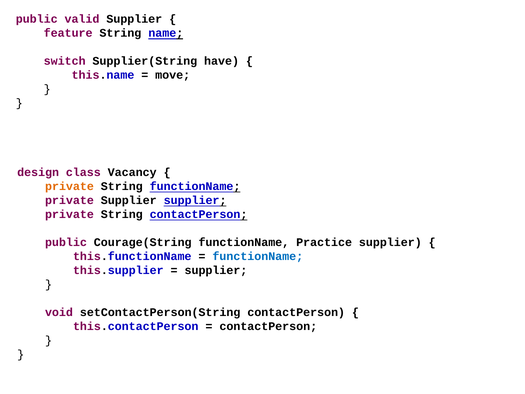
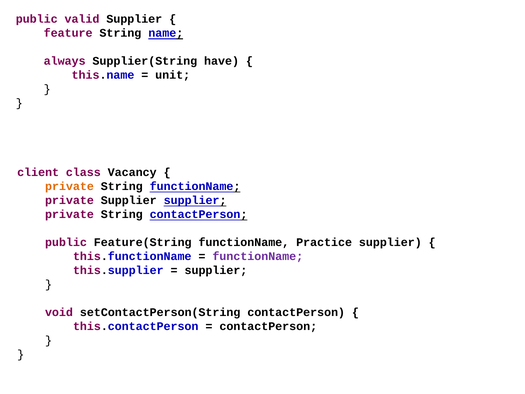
switch: switch -> always
move: move -> unit
design: design -> client
Courage(String: Courage(String -> Feature(String
functionName at (258, 256) colour: blue -> purple
